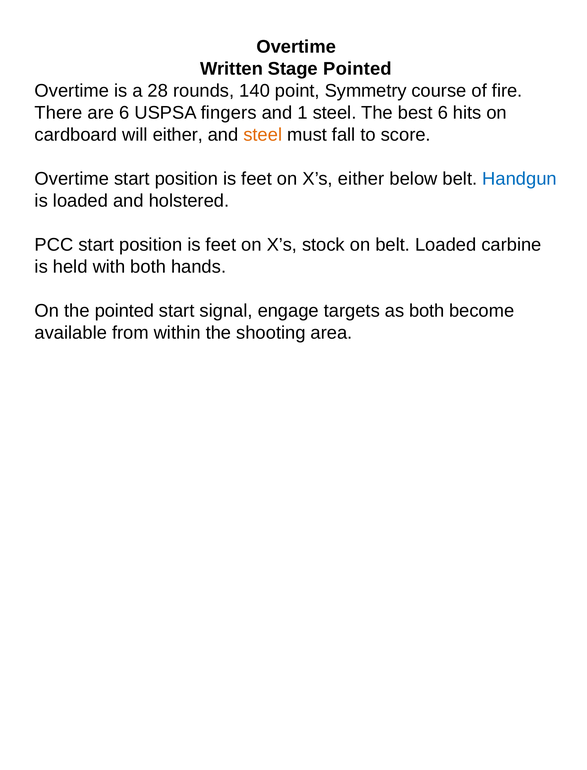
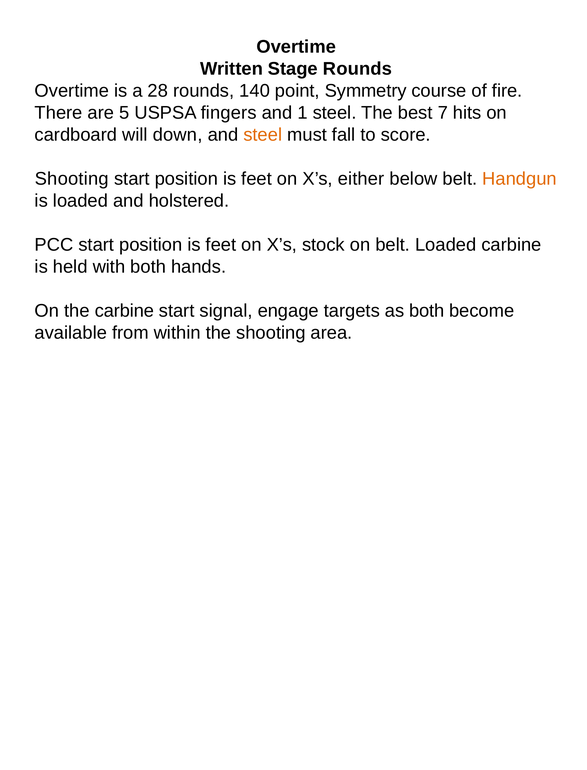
Stage Pointed: Pointed -> Rounds
are 6: 6 -> 5
best 6: 6 -> 7
will either: either -> down
Overtime at (72, 179): Overtime -> Shooting
Handgun colour: blue -> orange
the pointed: pointed -> carbine
